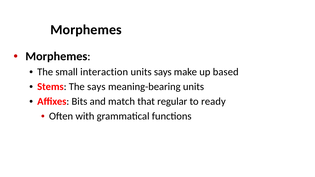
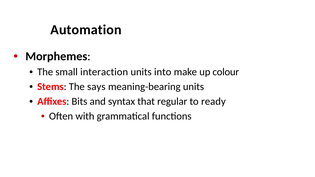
Morphemes at (86, 30): Morphemes -> Automation
units says: says -> into
based: based -> colour
match: match -> syntax
